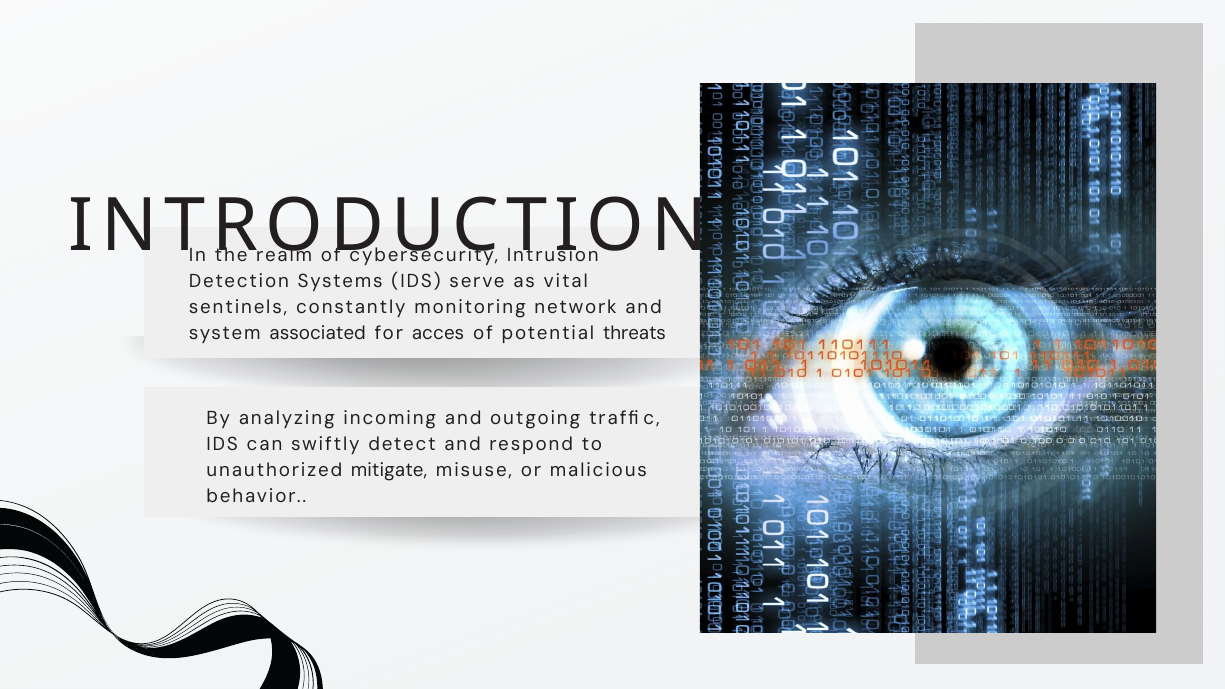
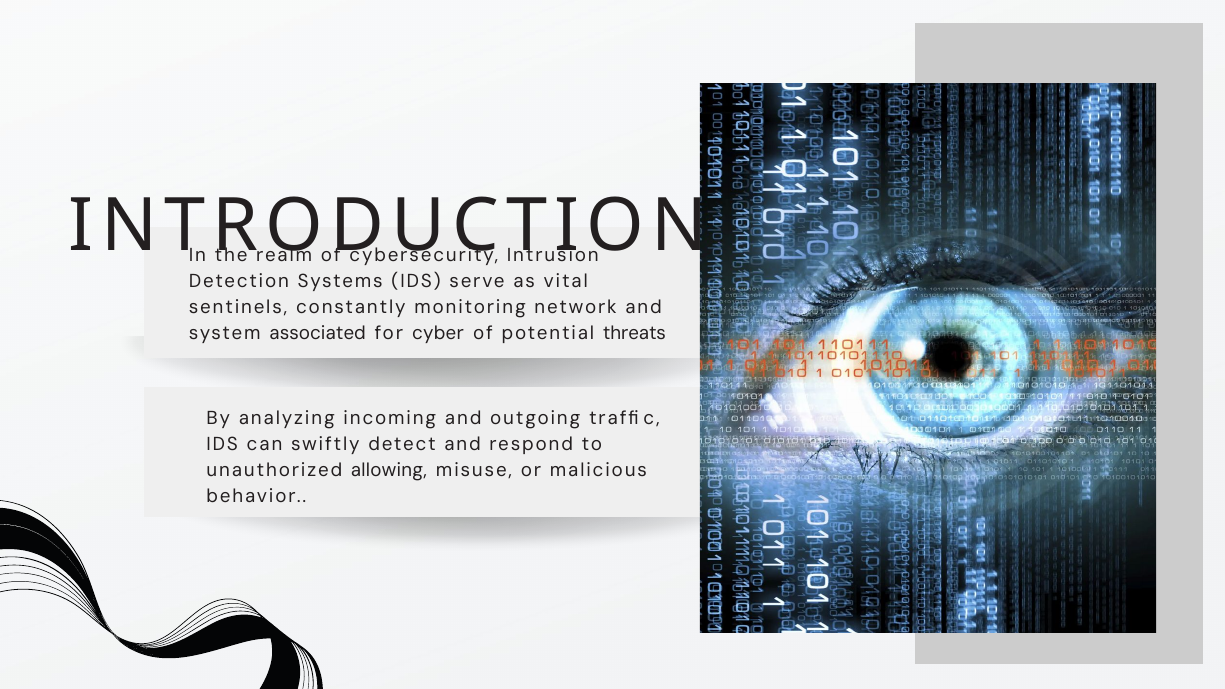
acces: acces -> cyber
mitigate: mitigate -> allowing
